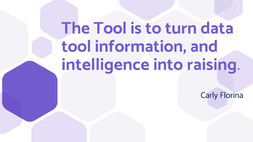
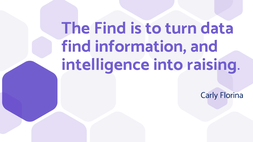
The Tool: Tool -> Find
tool at (76, 46): tool -> find
